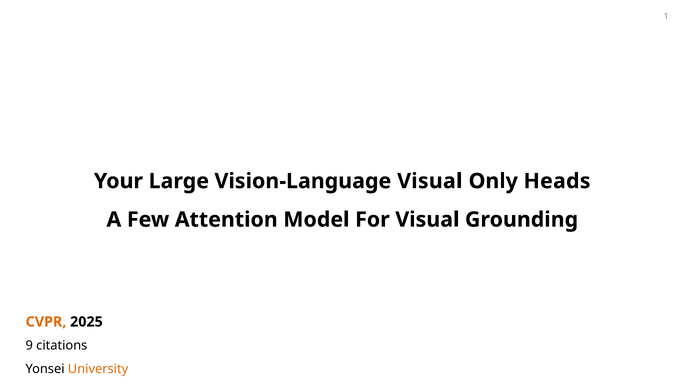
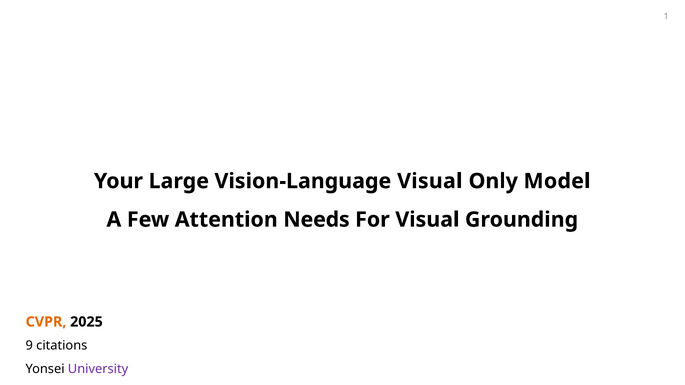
Heads: Heads -> Model
Model: Model -> Needs
University colour: orange -> purple
